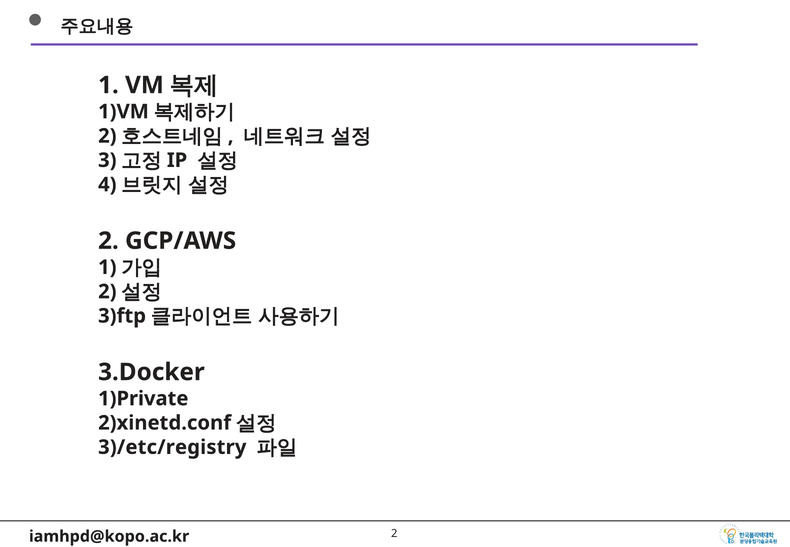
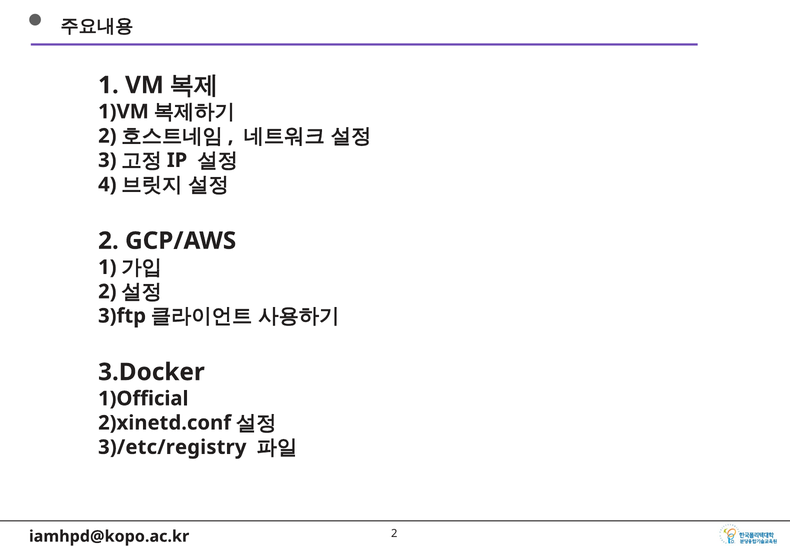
1)Private: 1)Private -> 1)Official
